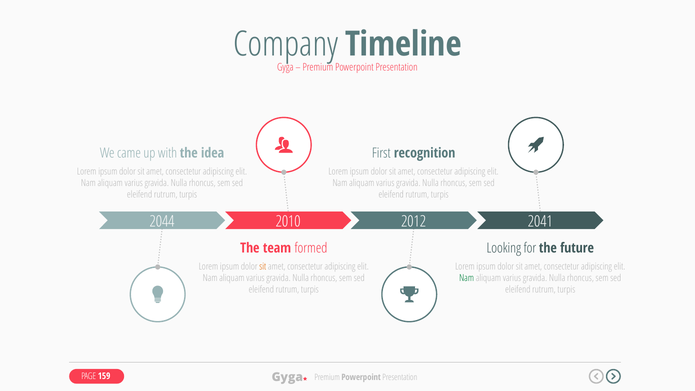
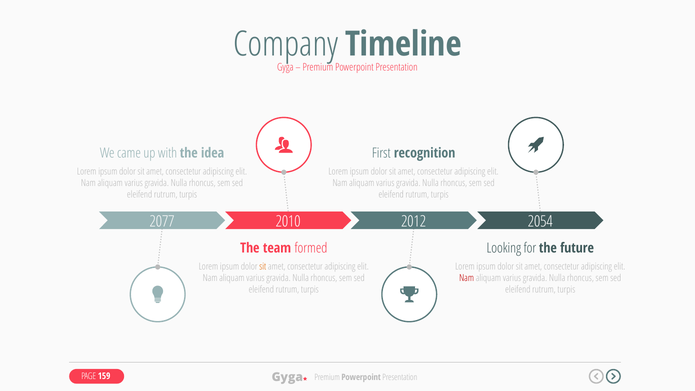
2044: 2044 -> 2077
2041: 2041 -> 2054
Nam at (467, 278) colour: green -> red
